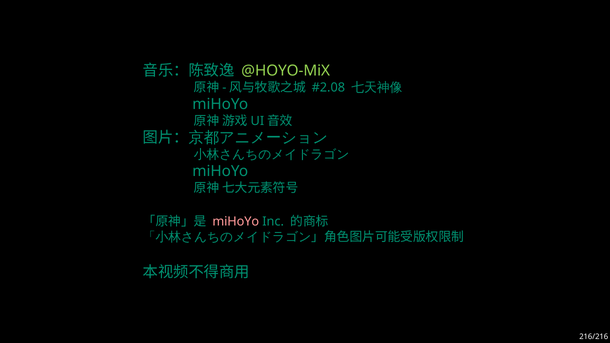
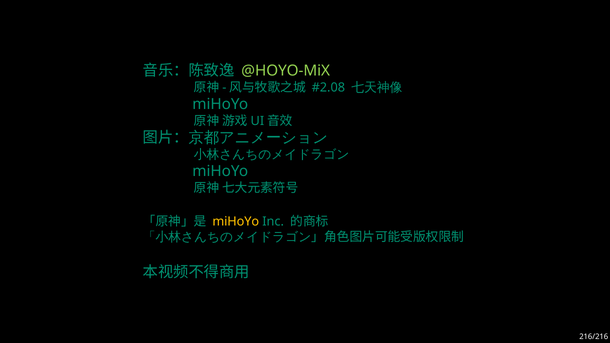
miHoYo at (236, 222) colour: pink -> yellow
